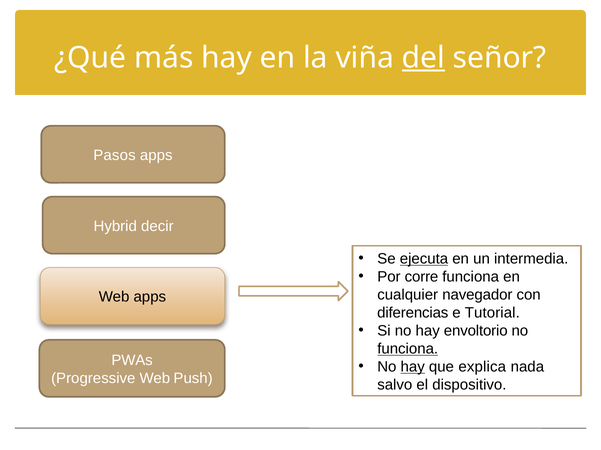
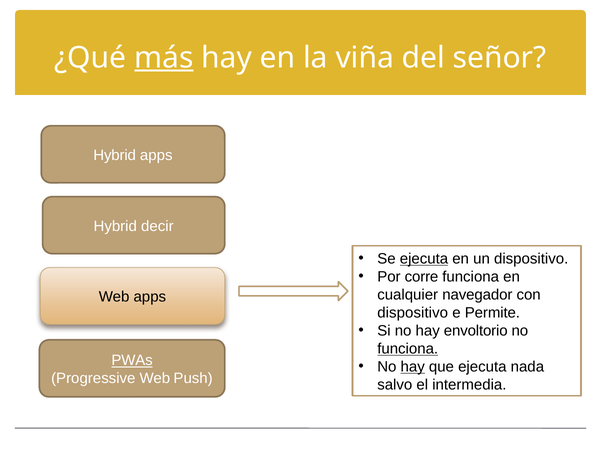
más underline: none -> present
del underline: present -> none
Pasos at (114, 156): Pasos -> Hybrid
un intermedia: intermedia -> dispositivo
diferencias at (413, 313): diferencias -> dispositivo
Tutorial: Tutorial -> Permite
PWAs underline: none -> present
que explica: explica -> ejecuta
dispositivo: dispositivo -> intermedia
